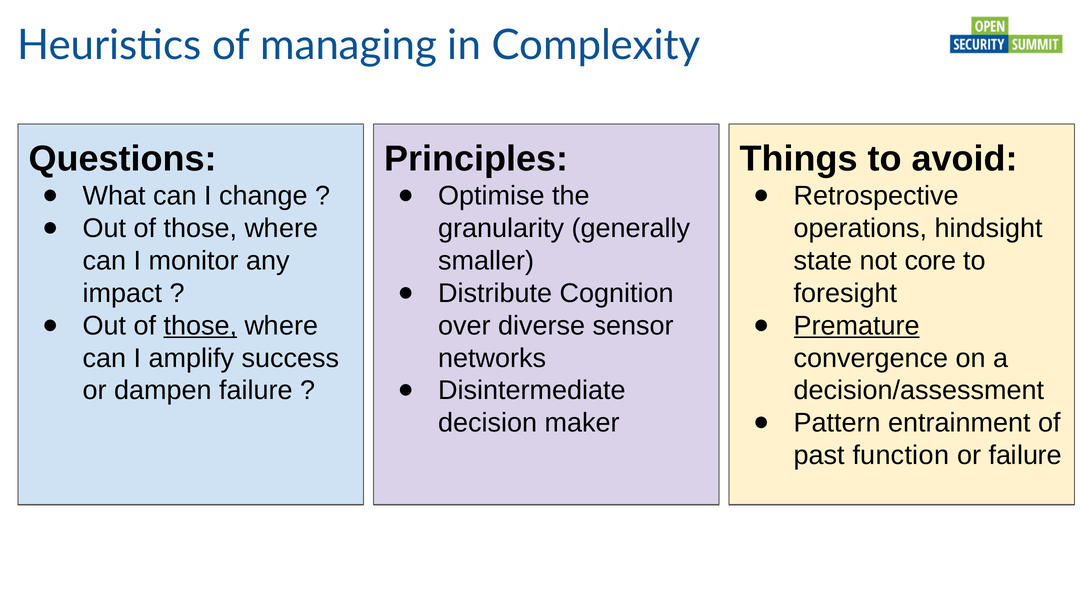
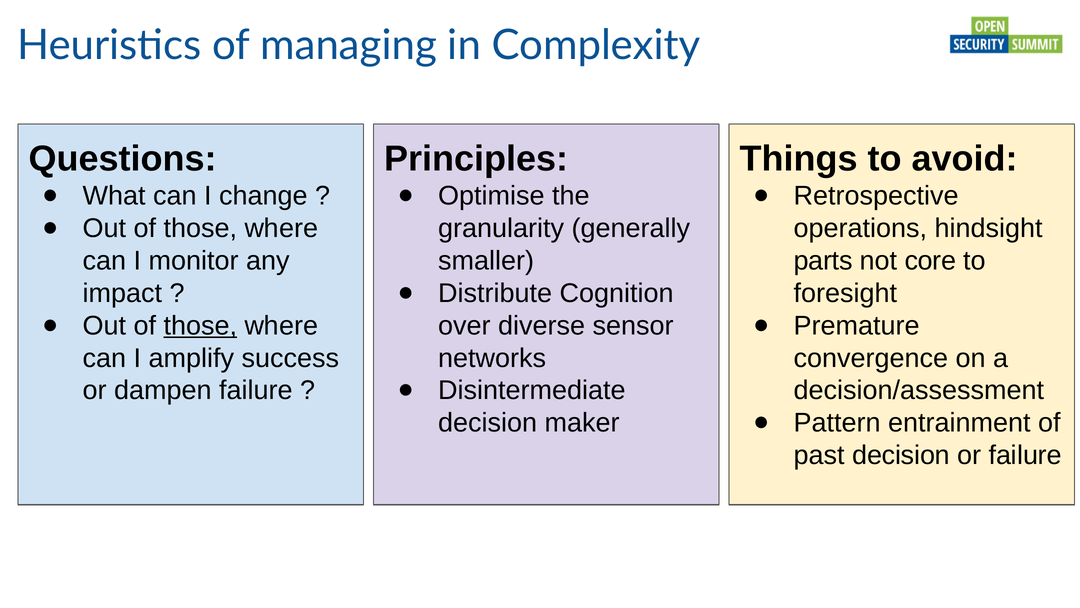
state: state -> parts
Premature underline: present -> none
past function: function -> decision
